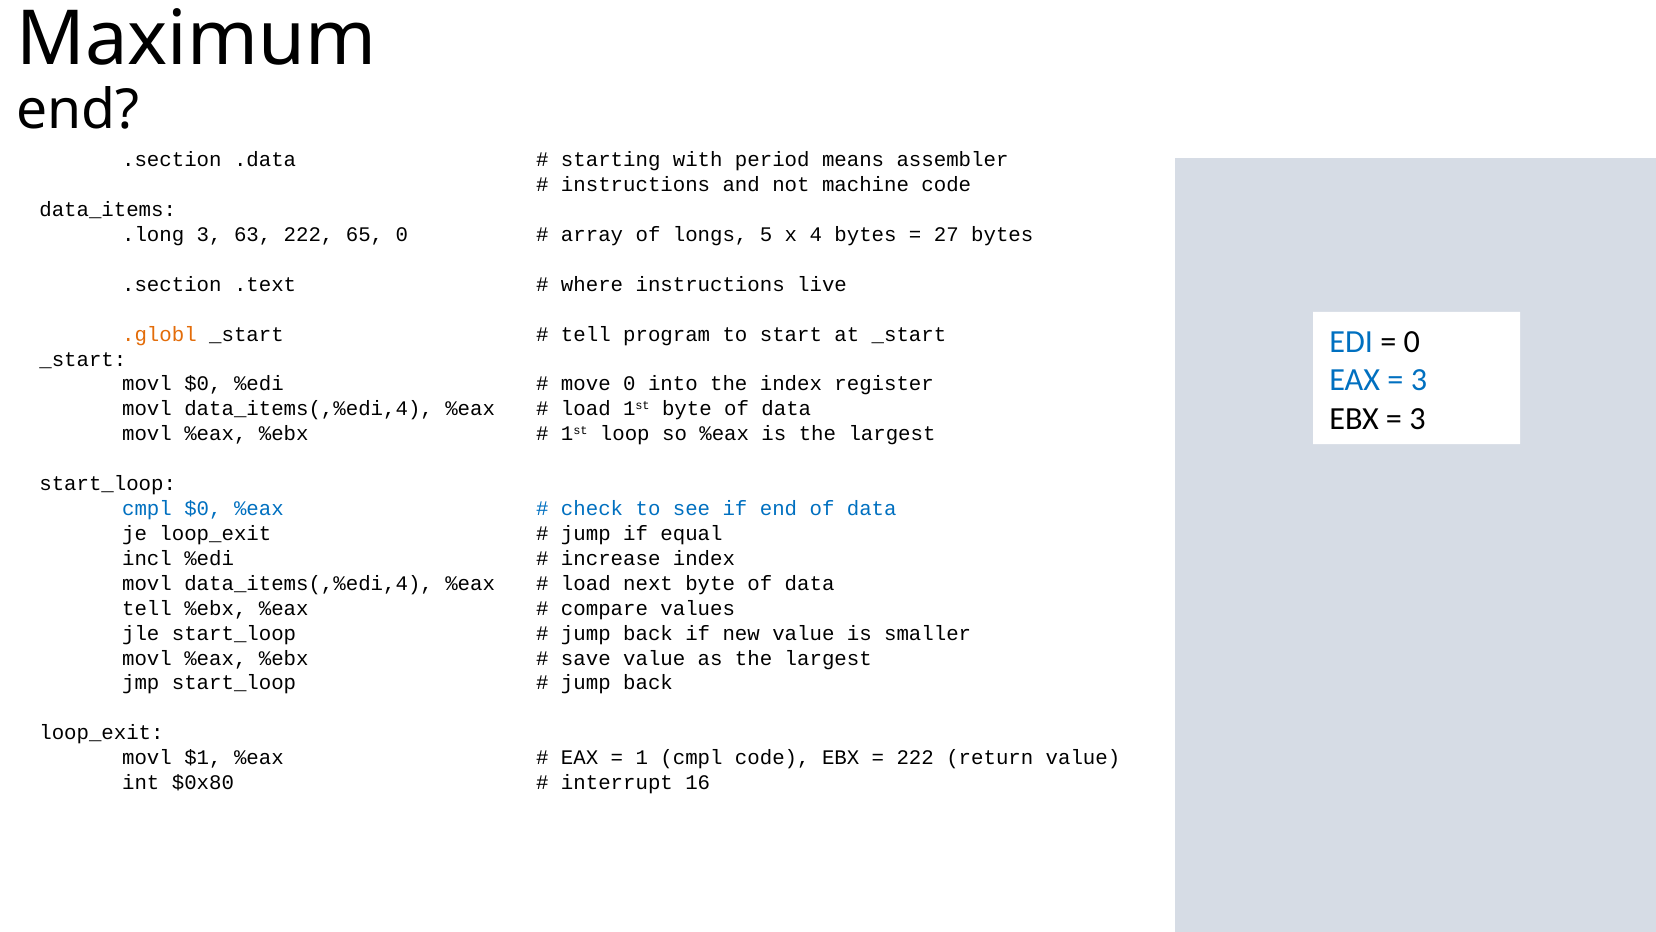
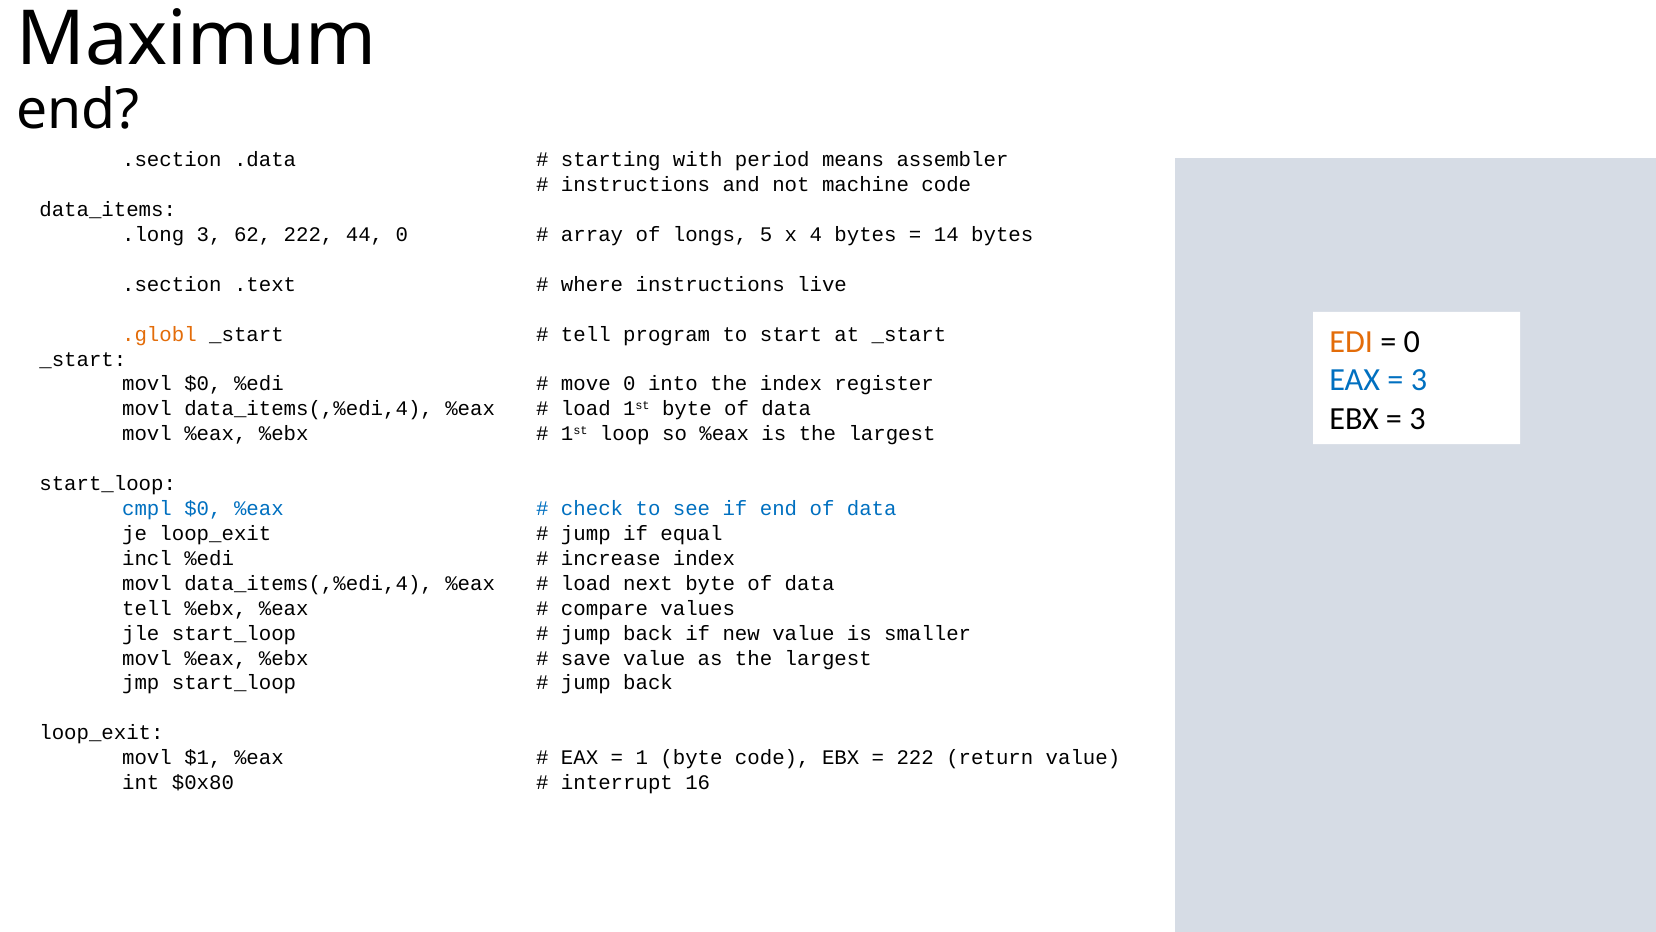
63: 63 -> 62
65: 65 -> 44
27: 27 -> 14
EDI colour: blue -> orange
1 cmpl: cmpl -> byte
